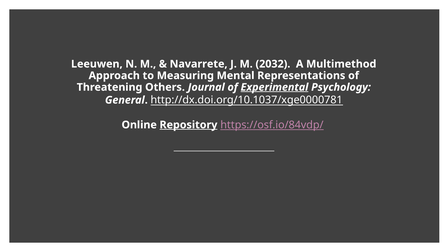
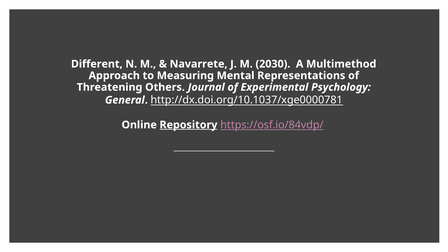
Leeuwen: Leeuwen -> Different
2032: 2032 -> 2030
Experimental underline: present -> none
